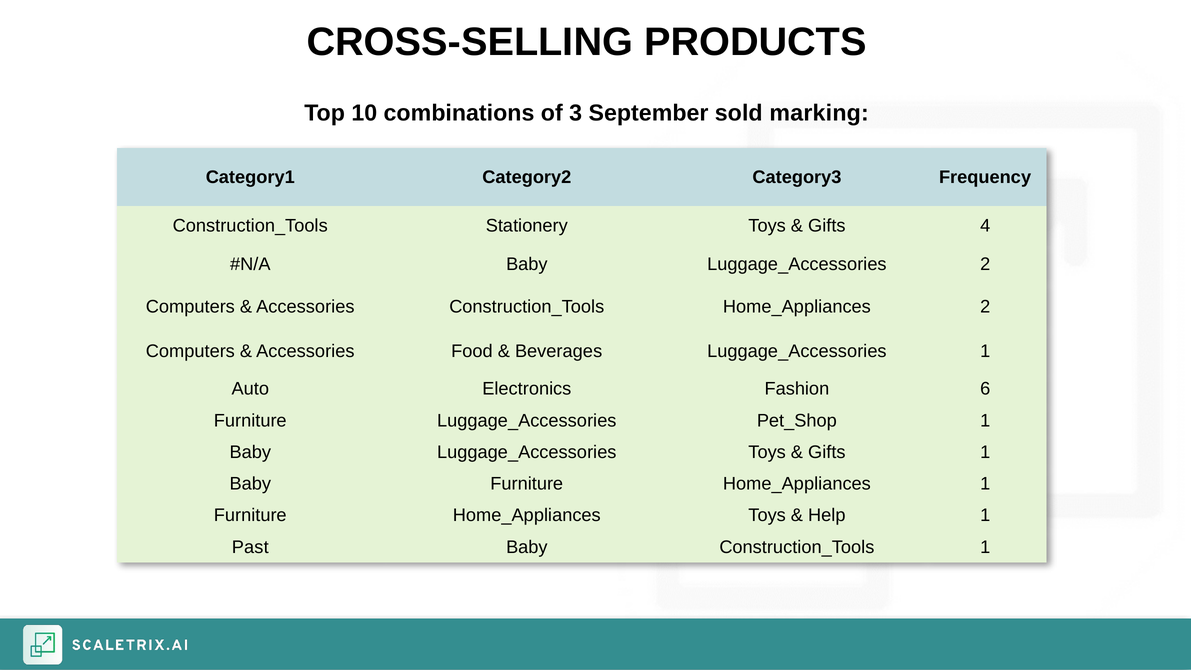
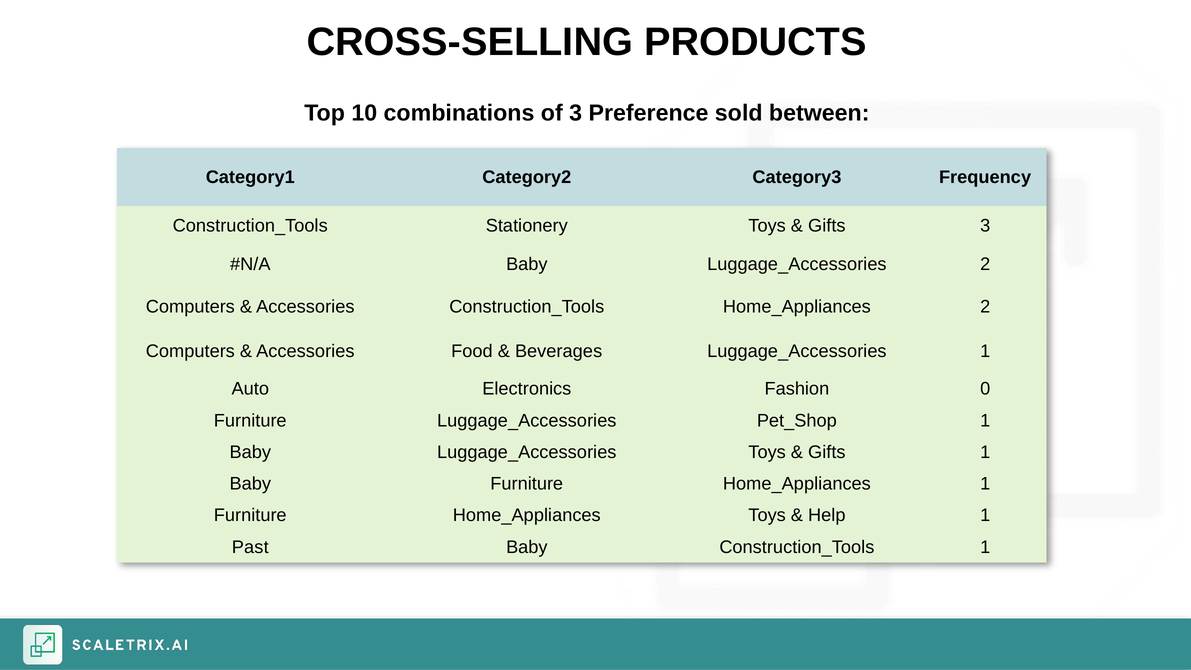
September: September -> Preference
marking: marking -> between
Gifts 4: 4 -> 3
6: 6 -> 0
